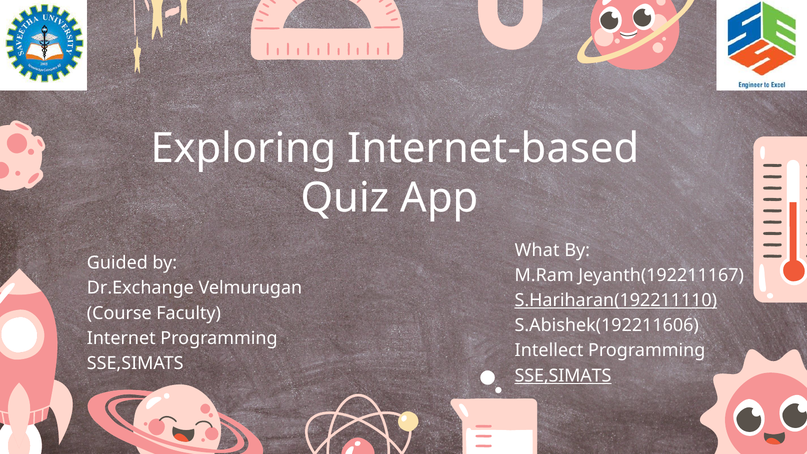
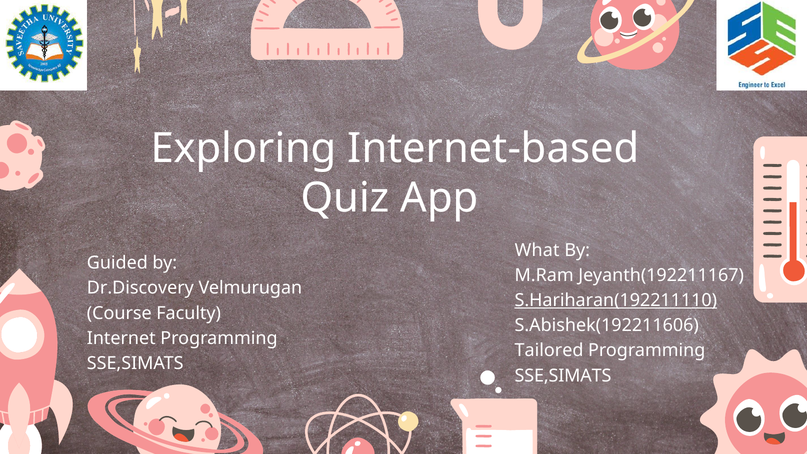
Dr.Exchange: Dr.Exchange -> Dr.Discovery
Intellect: Intellect -> Tailored
SSE,SIMATS at (563, 376) underline: present -> none
